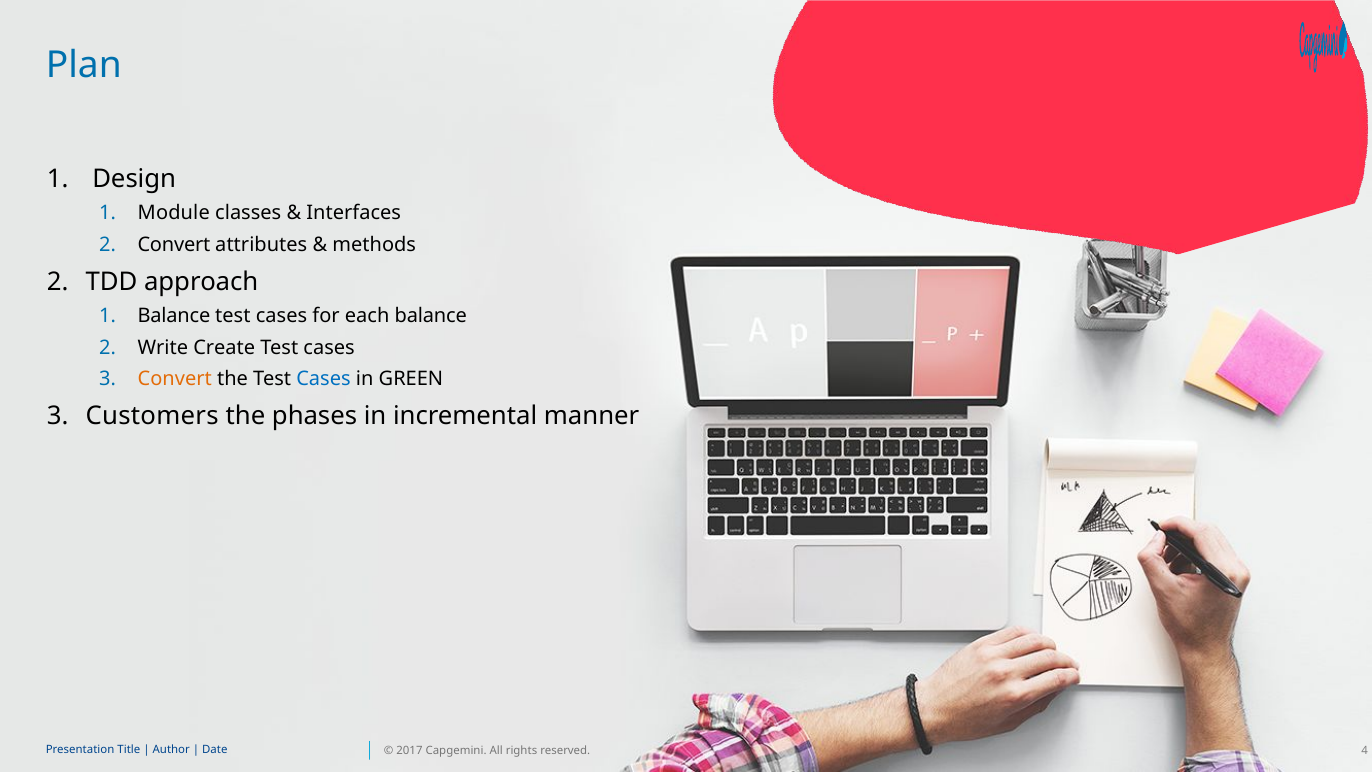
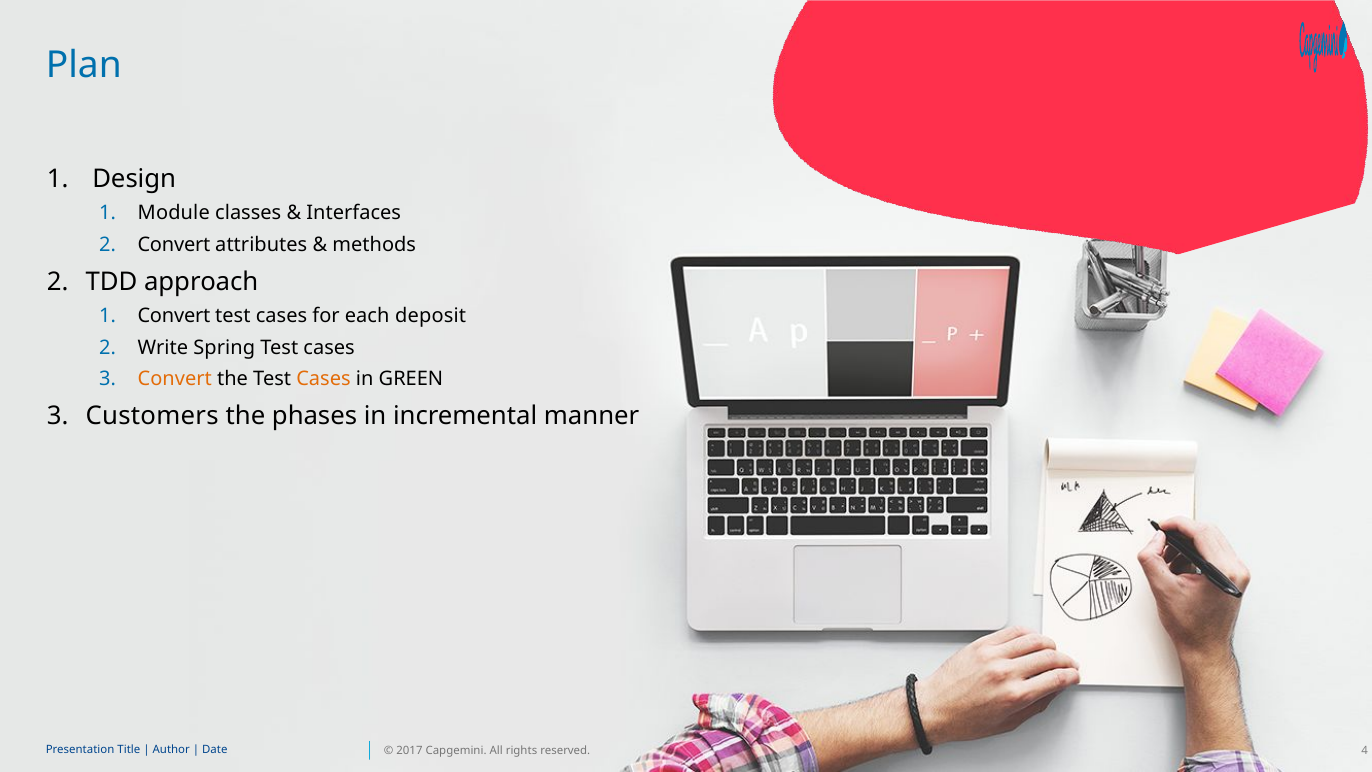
Balance at (174, 316): Balance -> Convert
each balance: balance -> deposit
Create: Create -> Spring
Cases at (323, 379) colour: blue -> orange
